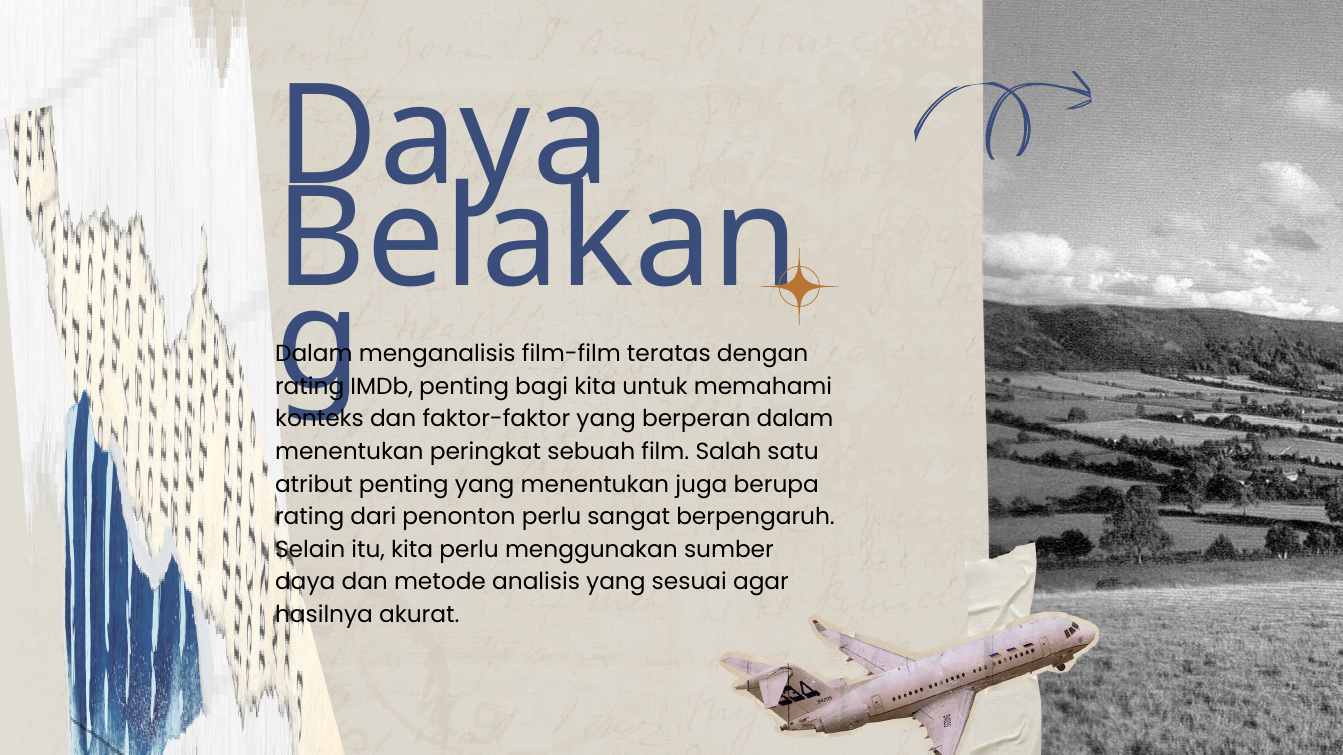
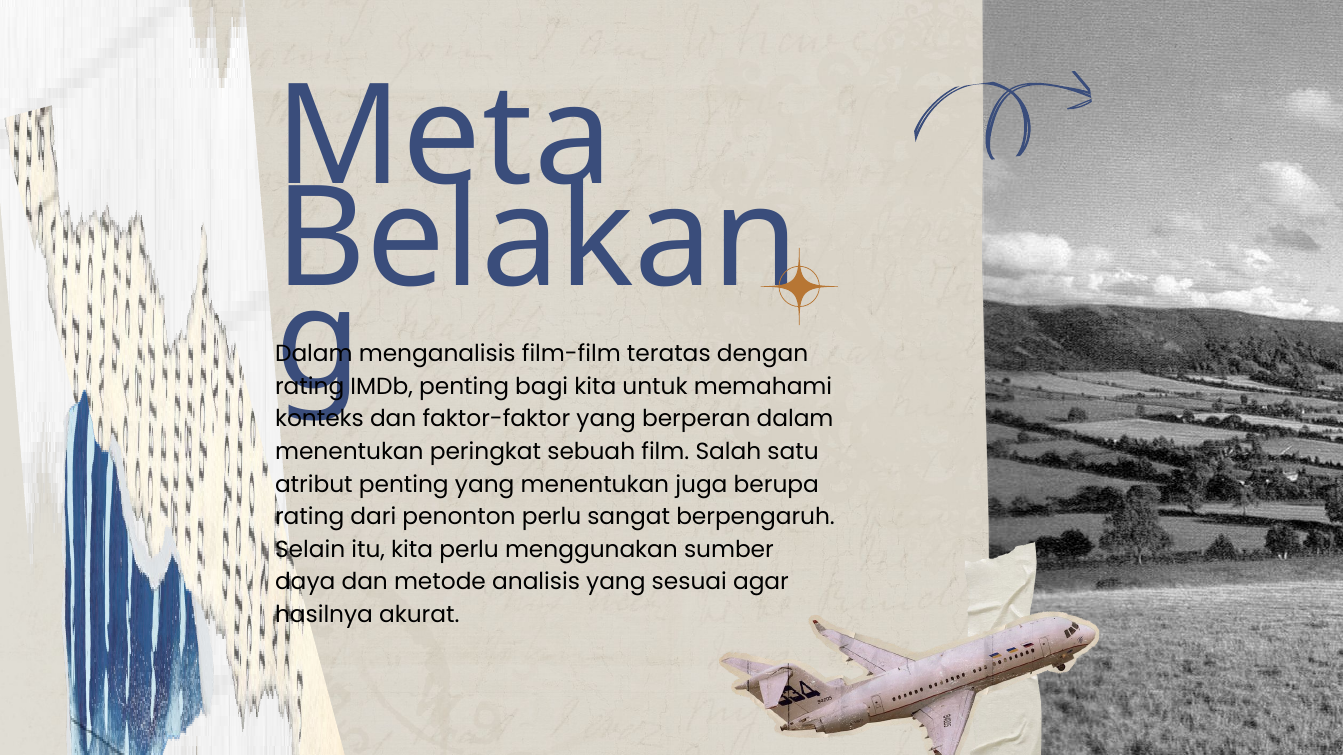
Daya at (444, 137): Daya -> Meta
